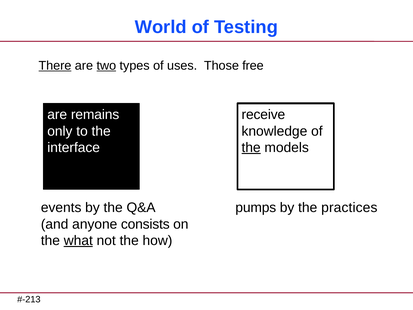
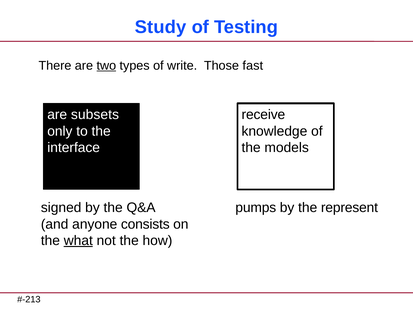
World: World -> Study
There underline: present -> none
uses: uses -> write
free: free -> fast
remains: remains -> subsets
the at (251, 148) underline: present -> none
events: events -> signed
practices: practices -> represent
